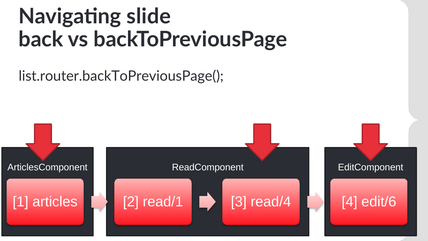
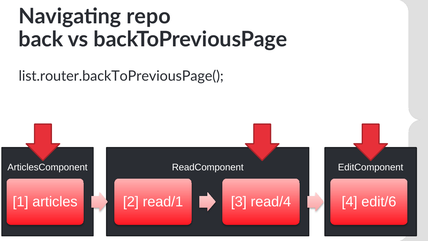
slide: slide -> repo
